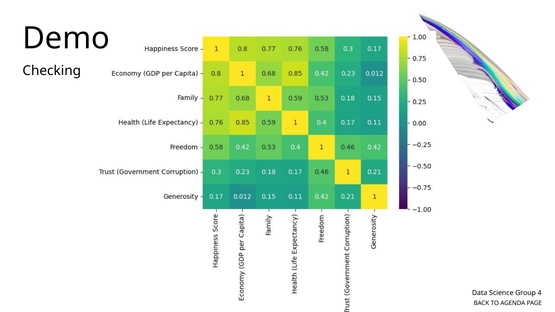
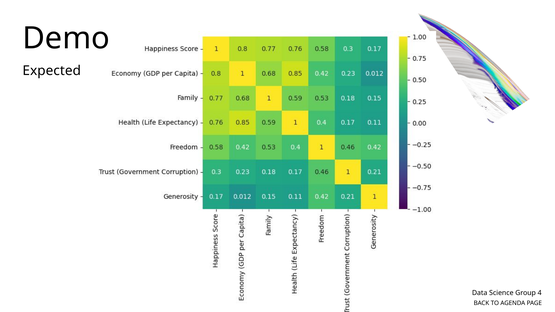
Checking: Checking -> Expected
